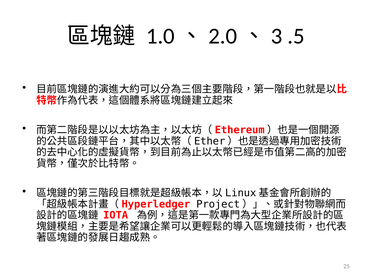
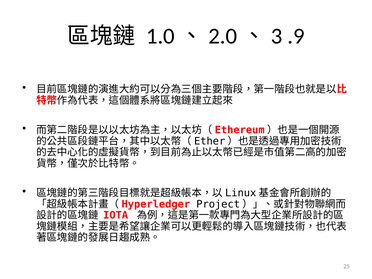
.5: .5 -> .9
